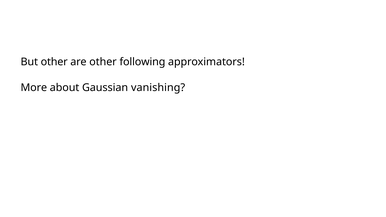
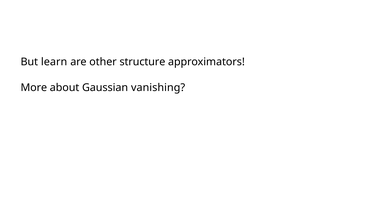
But other: other -> learn
following: following -> structure
